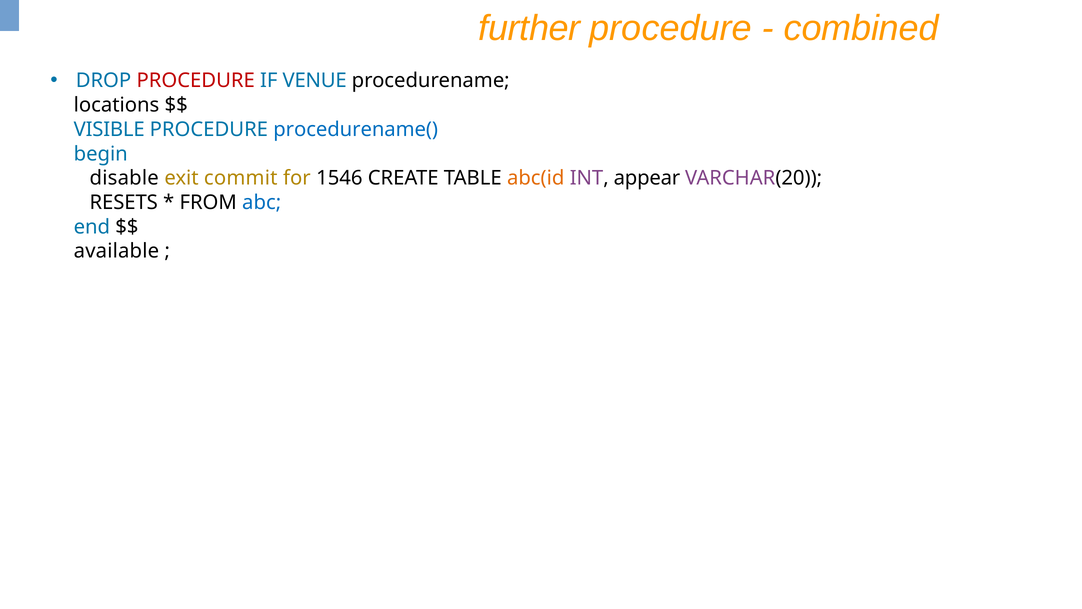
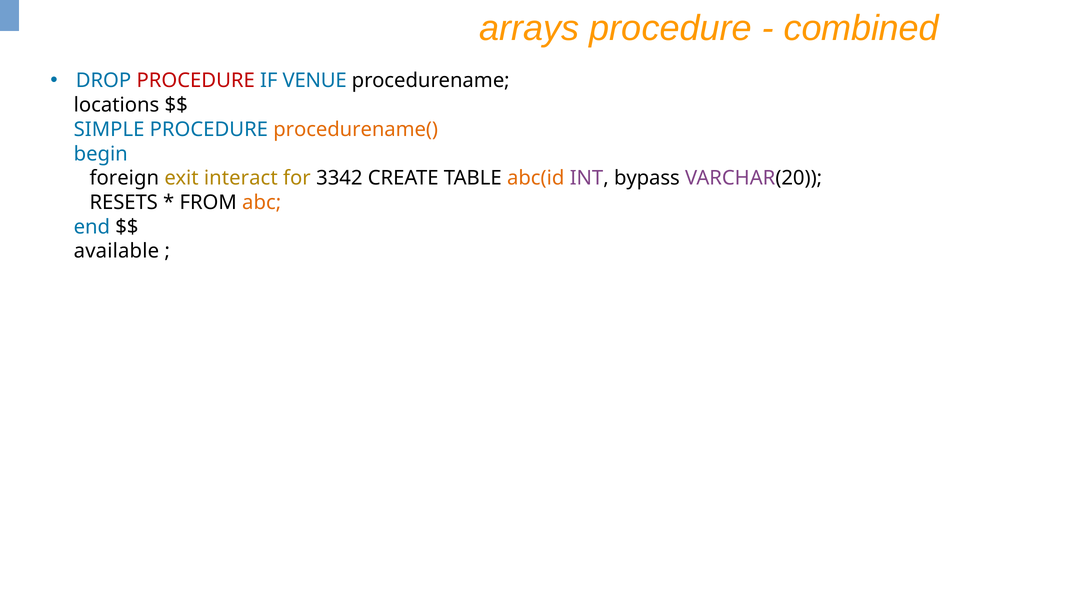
further: further -> arrays
VISIBLE: VISIBLE -> SIMPLE
procedurename( colour: blue -> orange
disable: disable -> foreign
commit: commit -> interact
1546: 1546 -> 3342
appear: appear -> bypass
abc colour: blue -> orange
